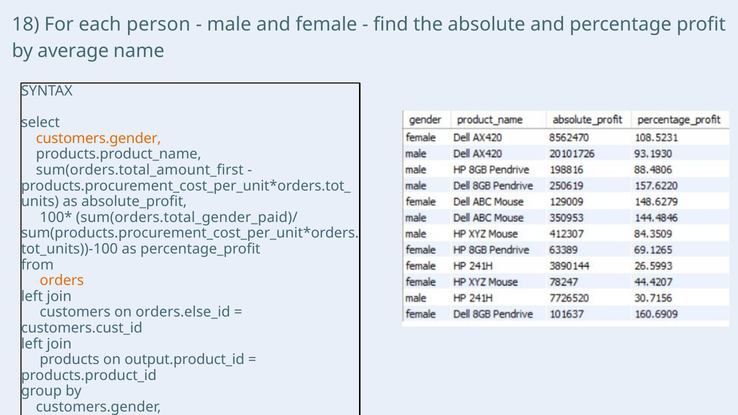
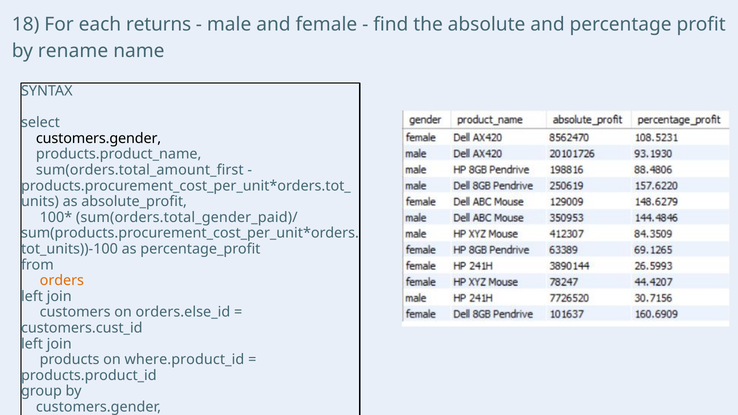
person: person -> returns
average: average -> rename
customers.gender at (99, 138) colour: orange -> black
output.product_id: output.product_id -> where.product_id
